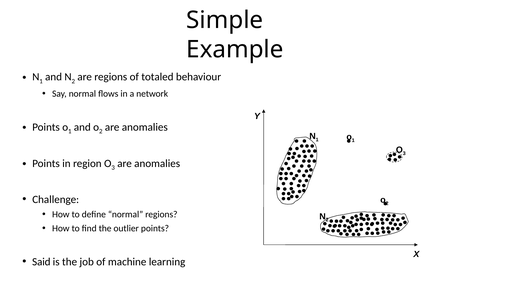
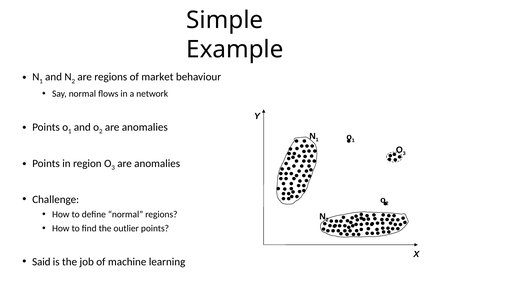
totaled: totaled -> market
